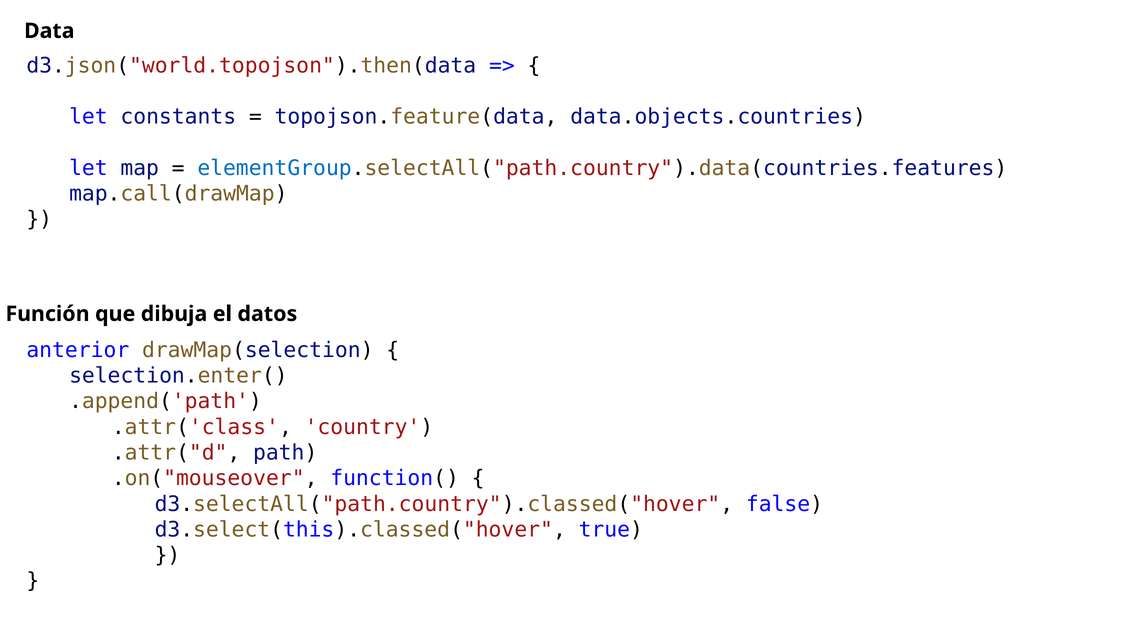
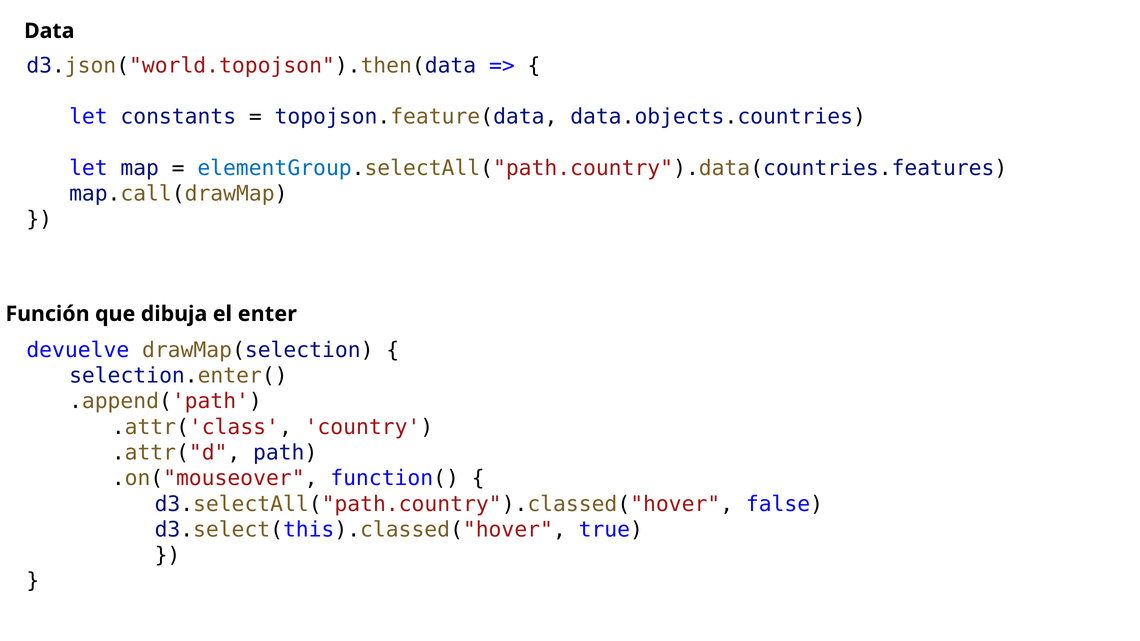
datos: datos -> enter
anterior: anterior -> devuelve
